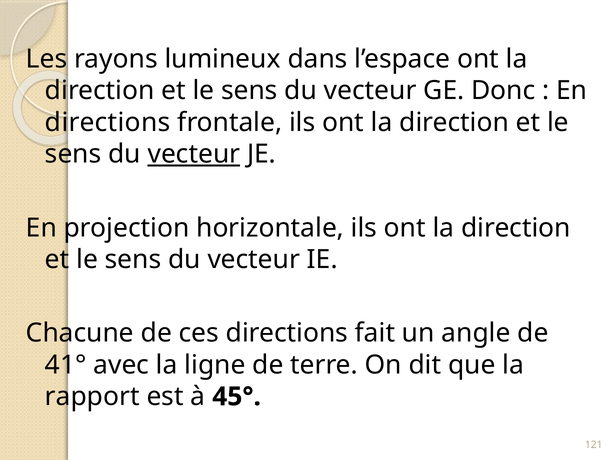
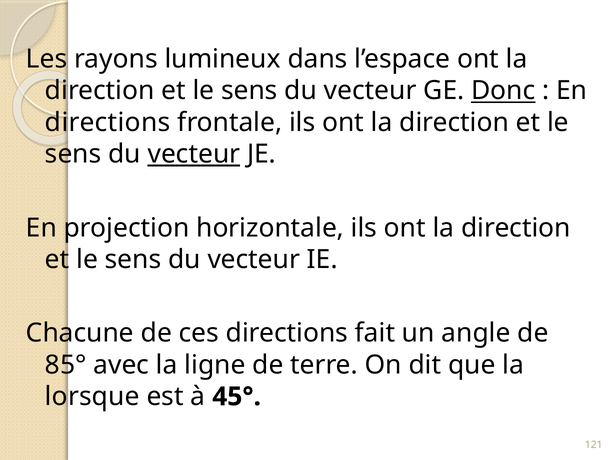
Donc underline: none -> present
41°: 41° -> 85°
rapport: rapport -> lorsque
